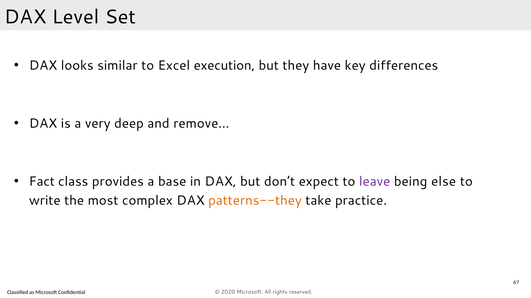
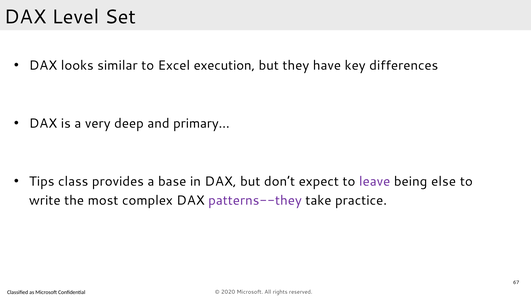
remove…: remove… -> primary…
Fact: Fact -> Tips
patterns--they colour: orange -> purple
